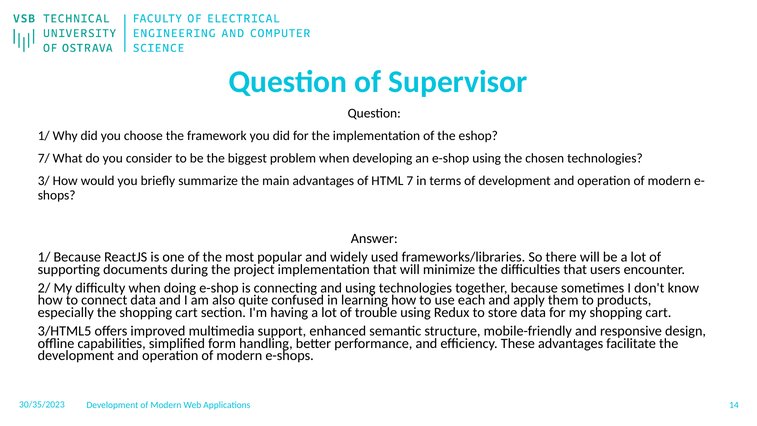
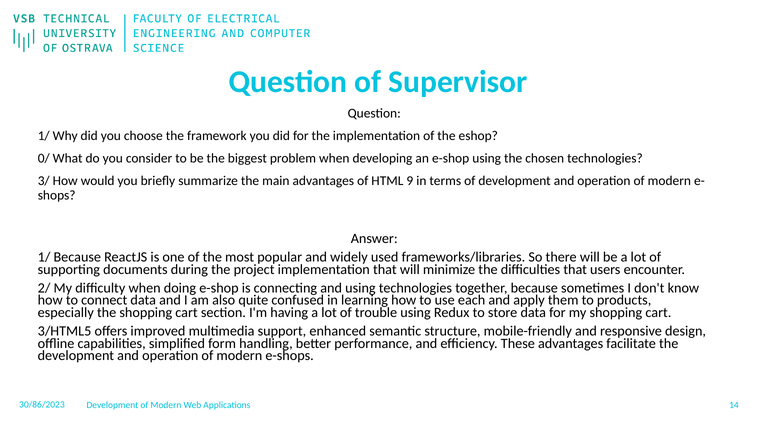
7/: 7/ -> 0/
7: 7 -> 9
30/35/2023: 30/35/2023 -> 30/86/2023
